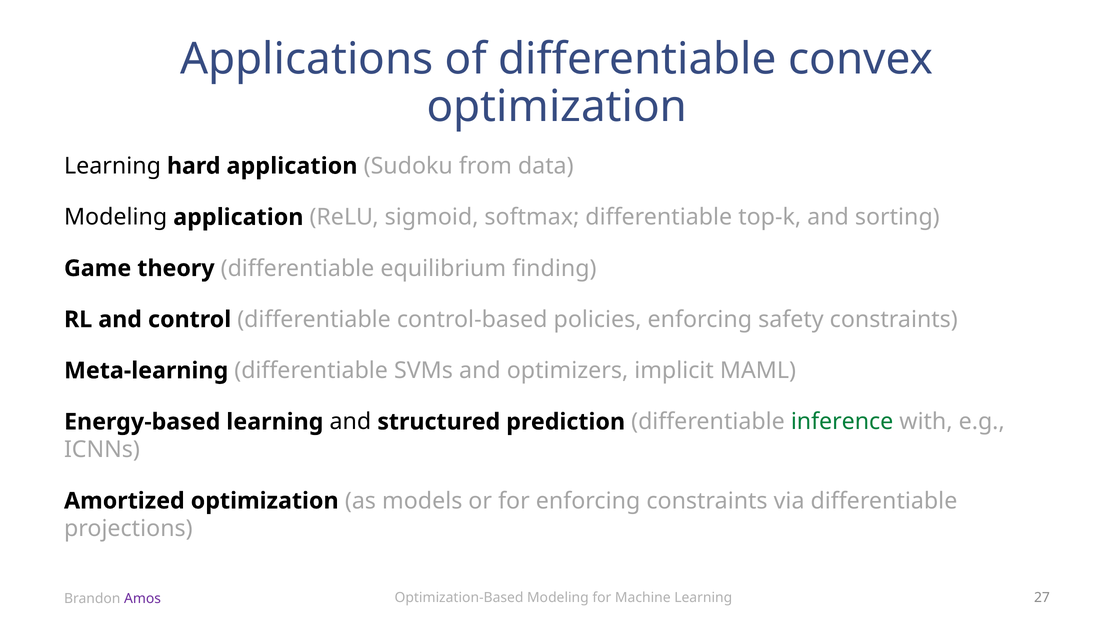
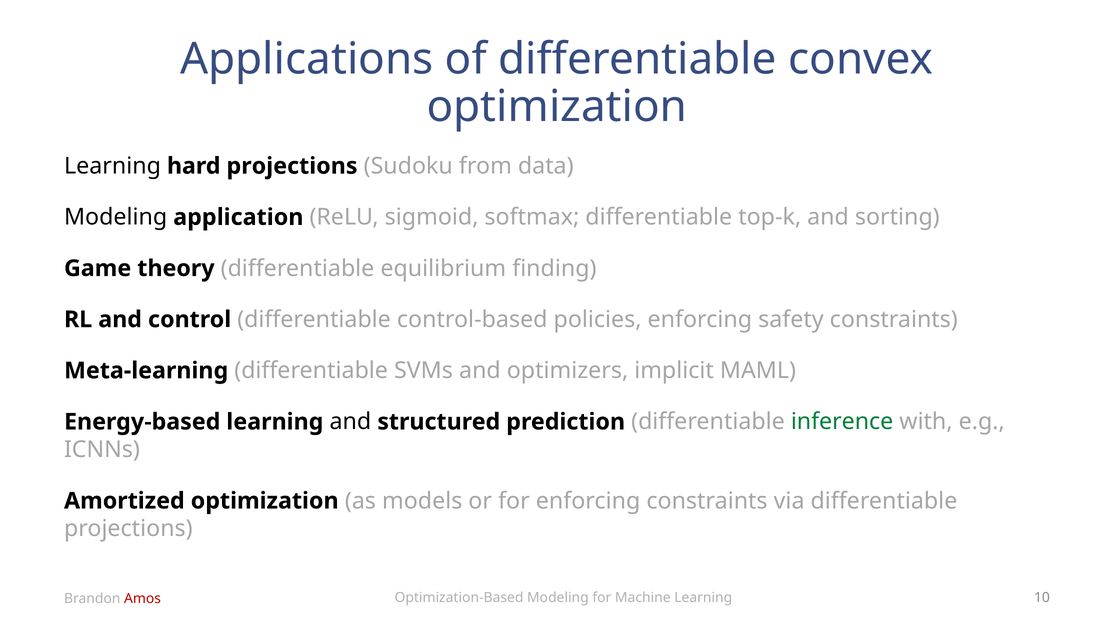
hard application: application -> projections
27: 27 -> 10
Amos colour: purple -> red
